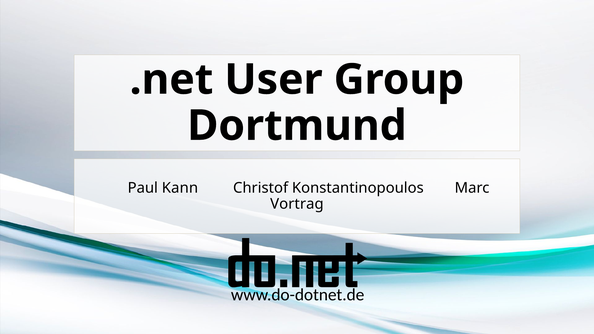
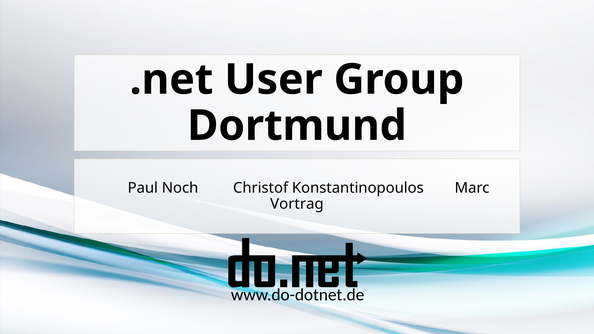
Kann: Kann -> Noch
